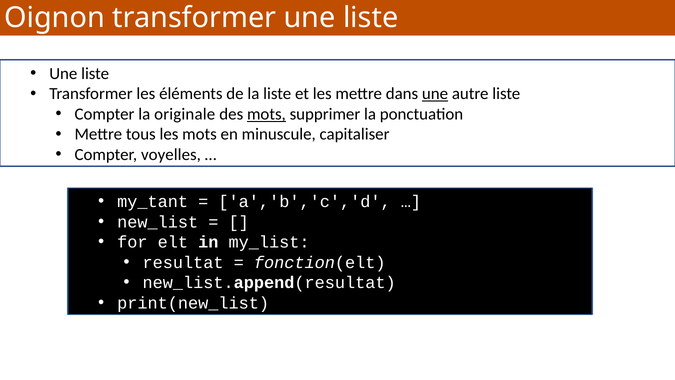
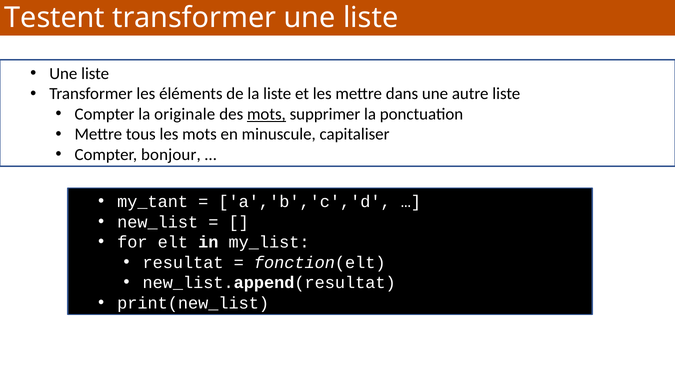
Oignon: Oignon -> Testent
une at (435, 94) underline: present -> none
voyelles: voyelles -> bonjour
